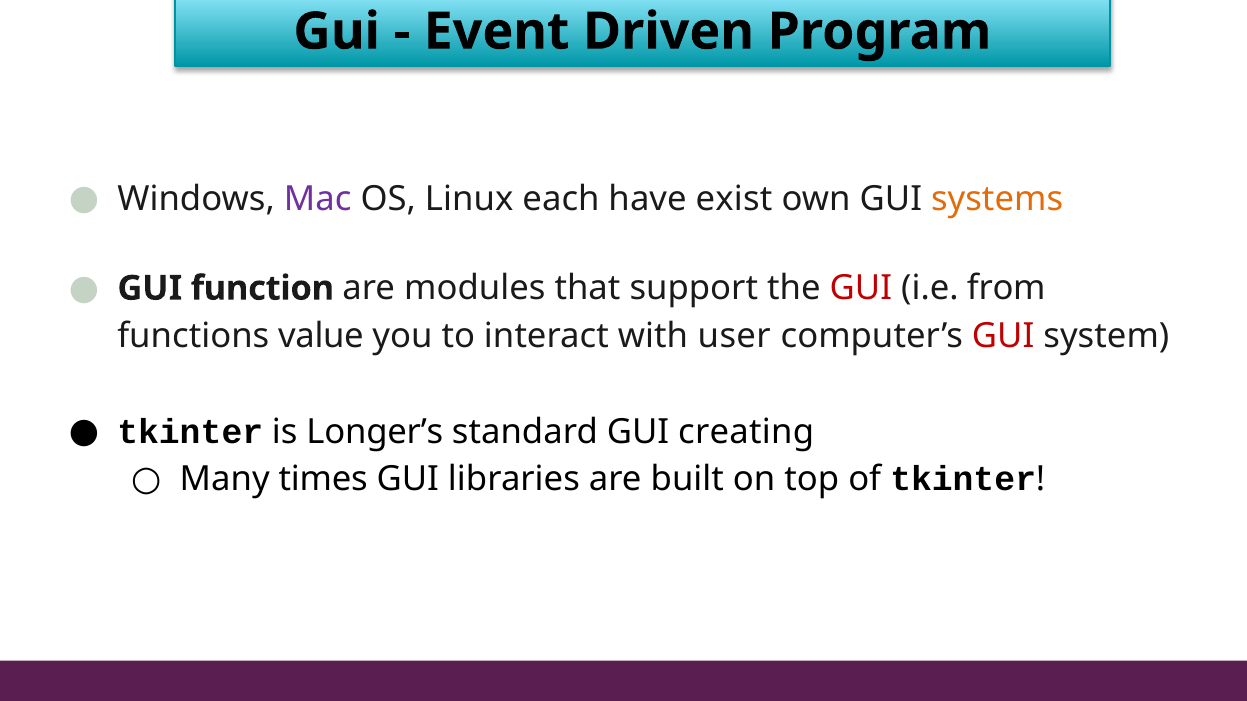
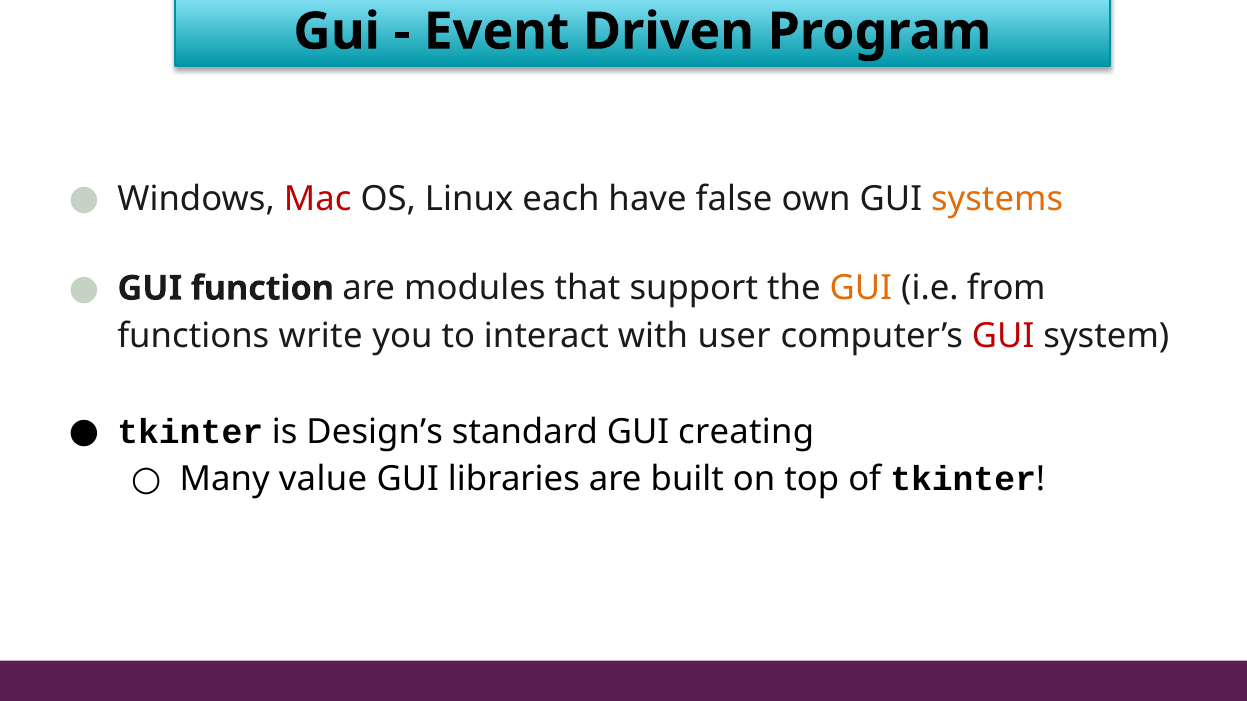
Mac colour: purple -> red
exist: exist -> false
GUI at (861, 288) colour: red -> orange
value: value -> write
Longer’s: Longer’s -> Design’s
times: times -> value
